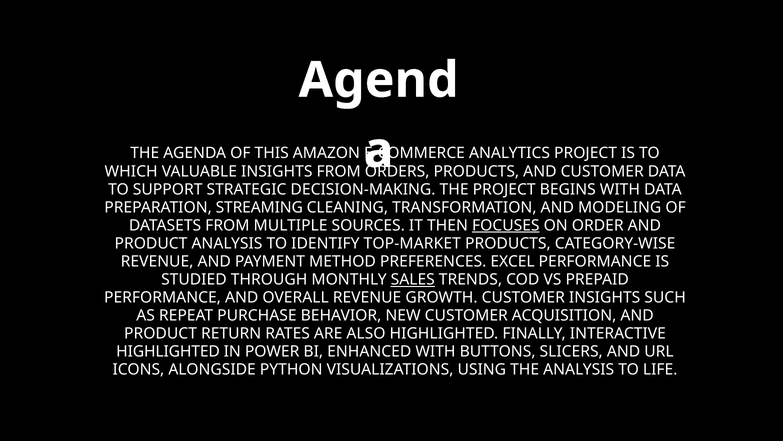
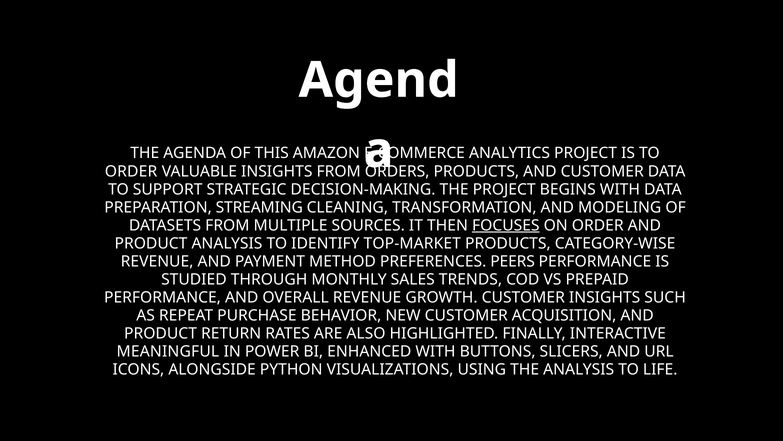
WHICH at (131, 171): WHICH -> ORDER
EXCEL: EXCEL -> PEERS
SALES underline: present -> none
HIGHLIGHTED at (168, 351): HIGHLIGHTED -> MEANINGFUL
